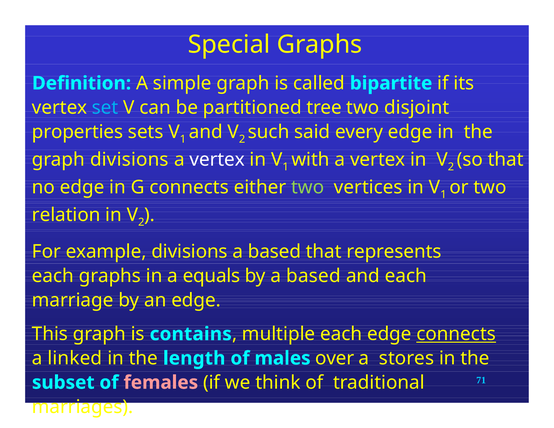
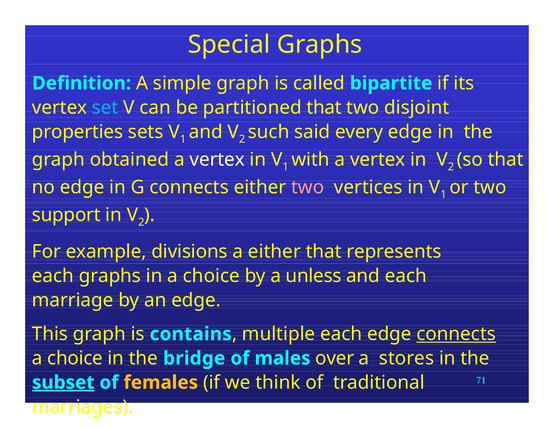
partitioned tree: tree -> that
graph divisions: divisions -> obtained
two at (308, 187) colour: light green -> pink
relation: relation -> support
based at (275, 252): based -> either
in a equals: equals -> choice
by a based: based -> unless
linked at (75, 358): linked -> choice
length: length -> bridge
subset underline: none -> present
females colour: pink -> yellow
